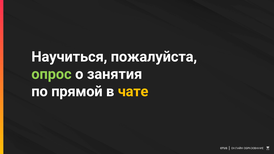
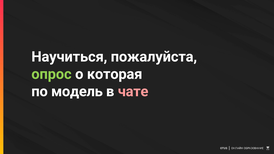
занятия: занятия -> которая
прямой: прямой -> модель
чате colour: yellow -> pink
